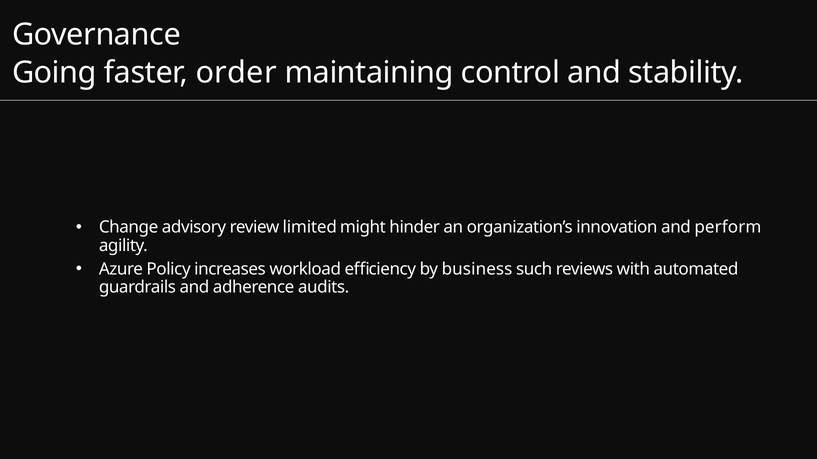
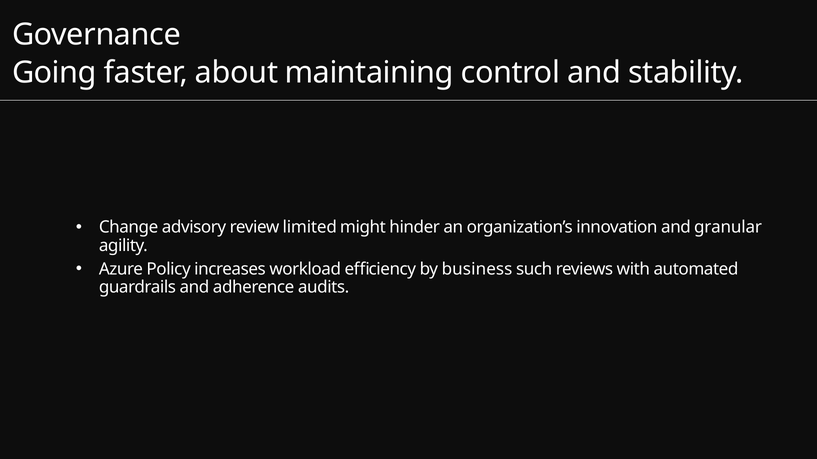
order: order -> about
perform: perform -> granular
